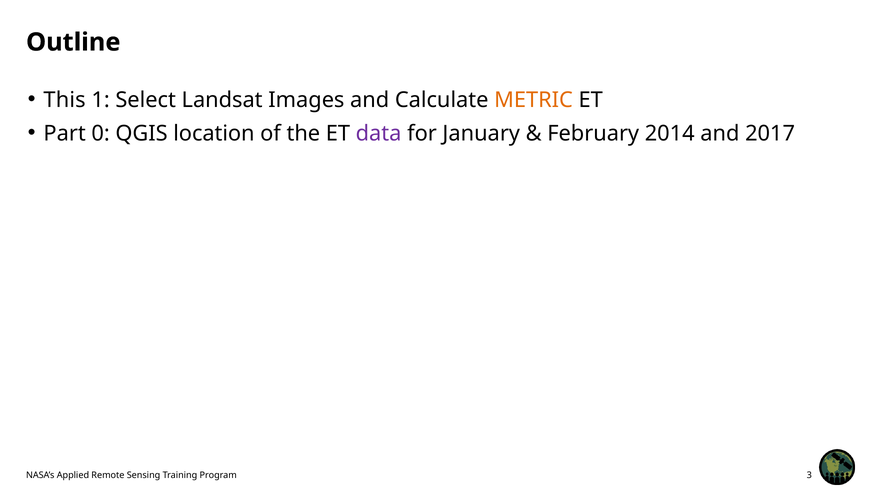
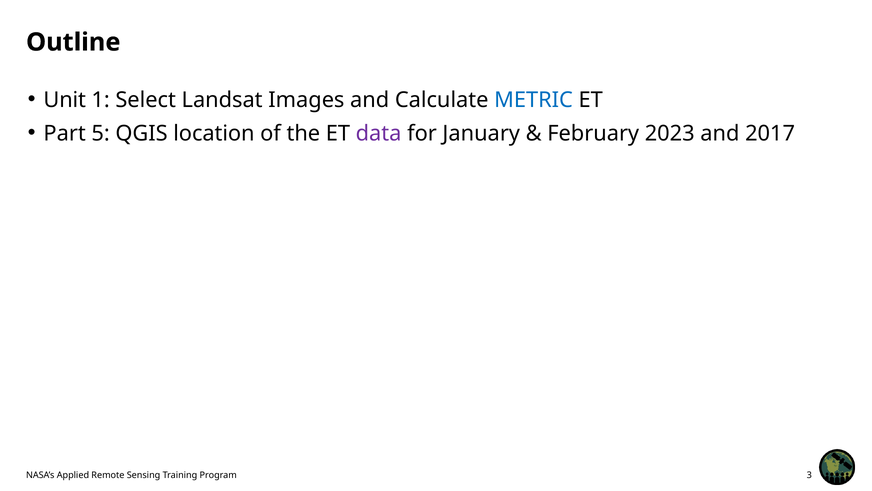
This: This -> Unit
METRIC colour: orange -> blue
0: 0 -> 5
2014: 2014 -> 2023
